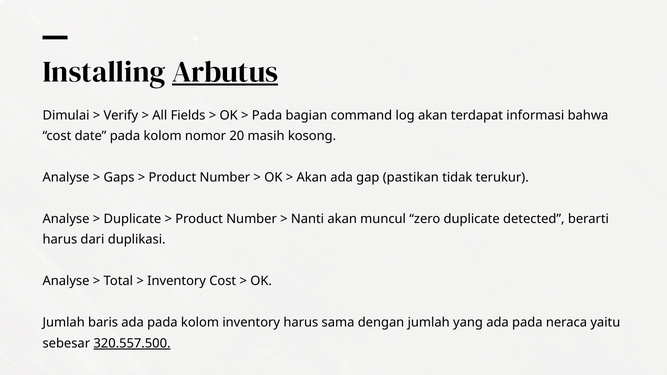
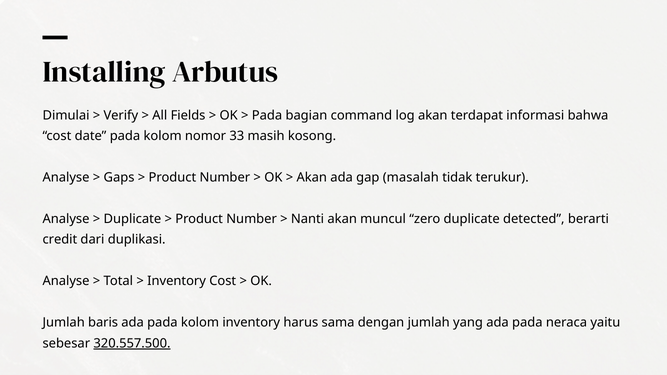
Arbutus underline: present -> none
20: 20 -> 33
pastikan: pastikan -> masalah
harus at (60, 240): harus -> credit
